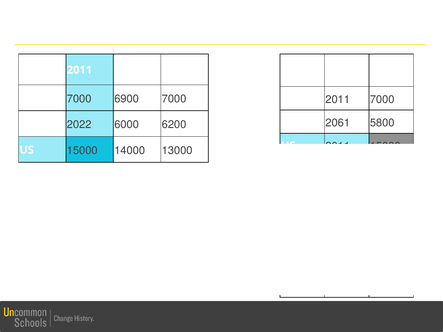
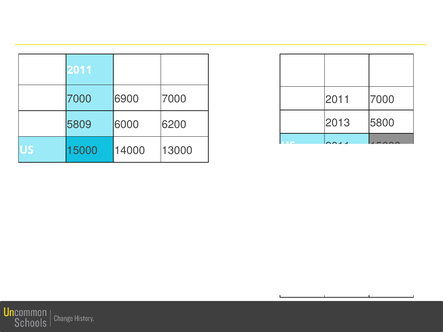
2061 at (338, 123): 2061 -> 2013
2022: 2022 -> 5809
